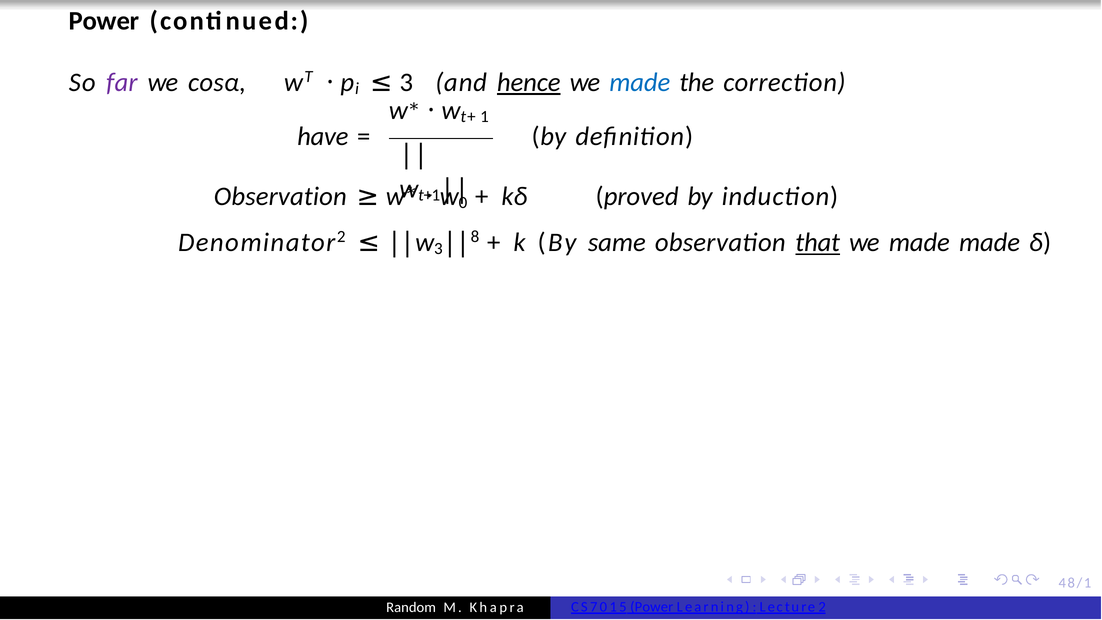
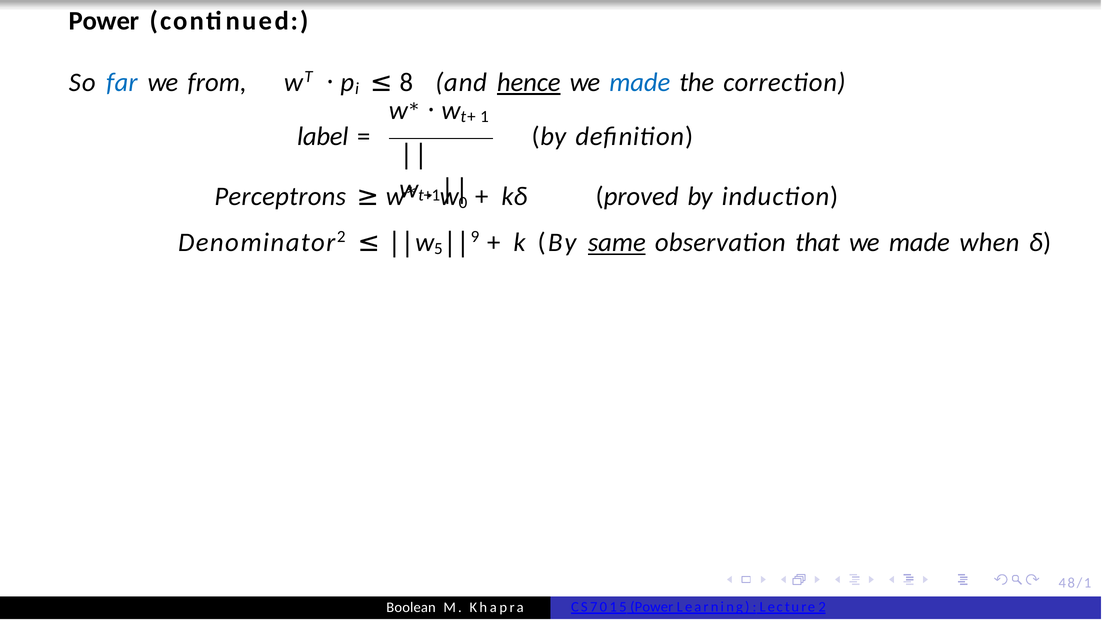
far colour: purple -> blue
cosα: cosα -> from
3 at (406, 82): 3 -> 8
have: have -> label
Observation at (280, 196): Observation -> Perceptrons
3 at (438, 249): 3 -> 5
8: 8 -> 9
same underline: none -> present
that underline: present -> none
made made: made -> when
Random: Random -> Boolean
